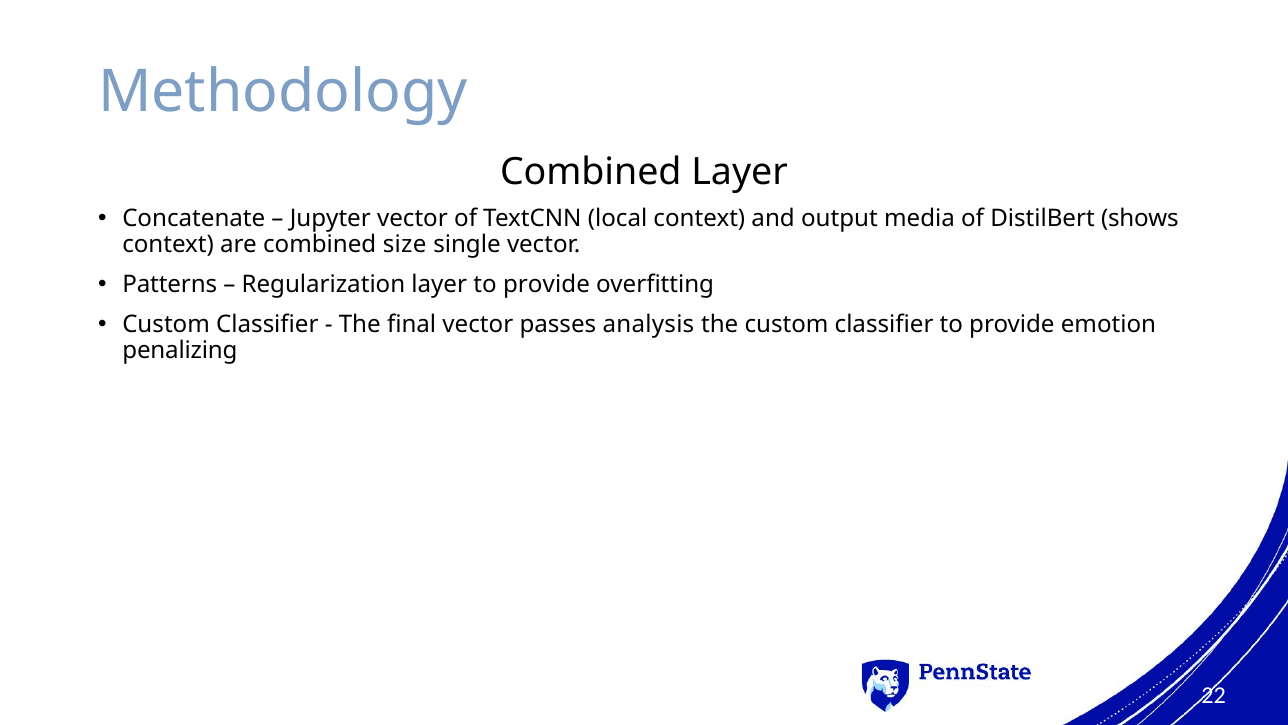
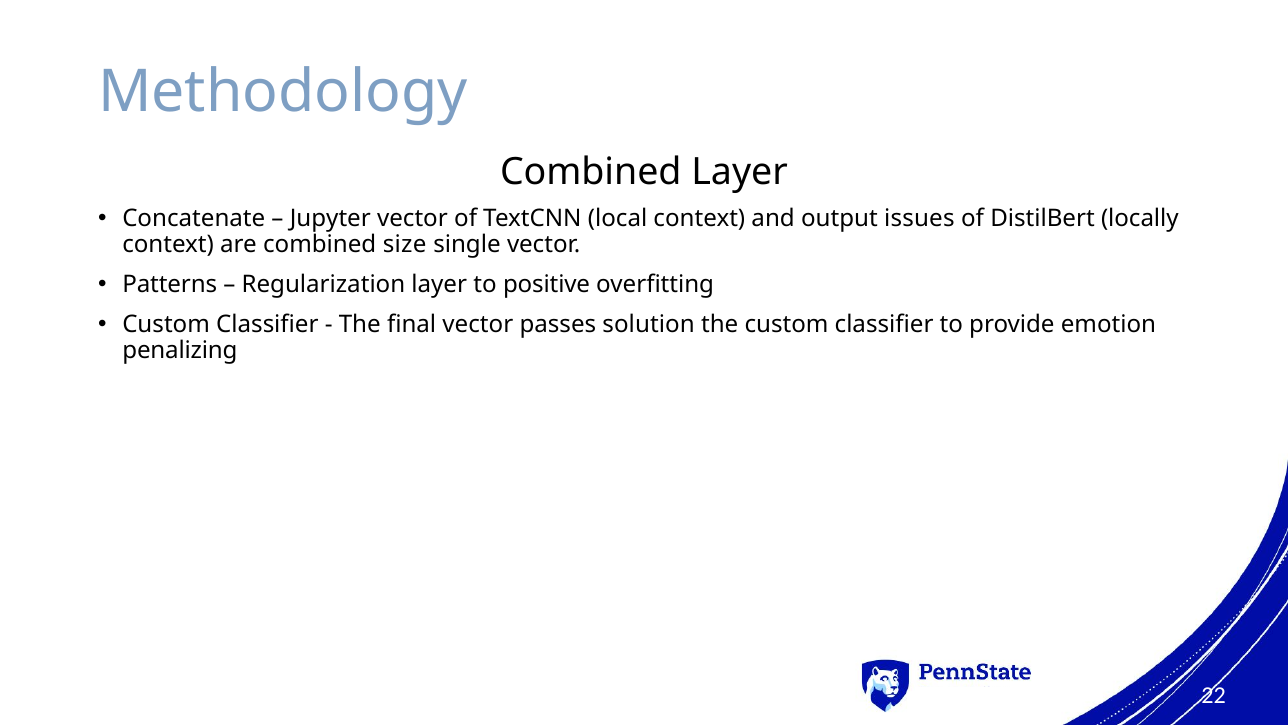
media: media -> issues
shows: shows -> locally
layer to provide: provide -> positive
analysis: analysis -> solution
